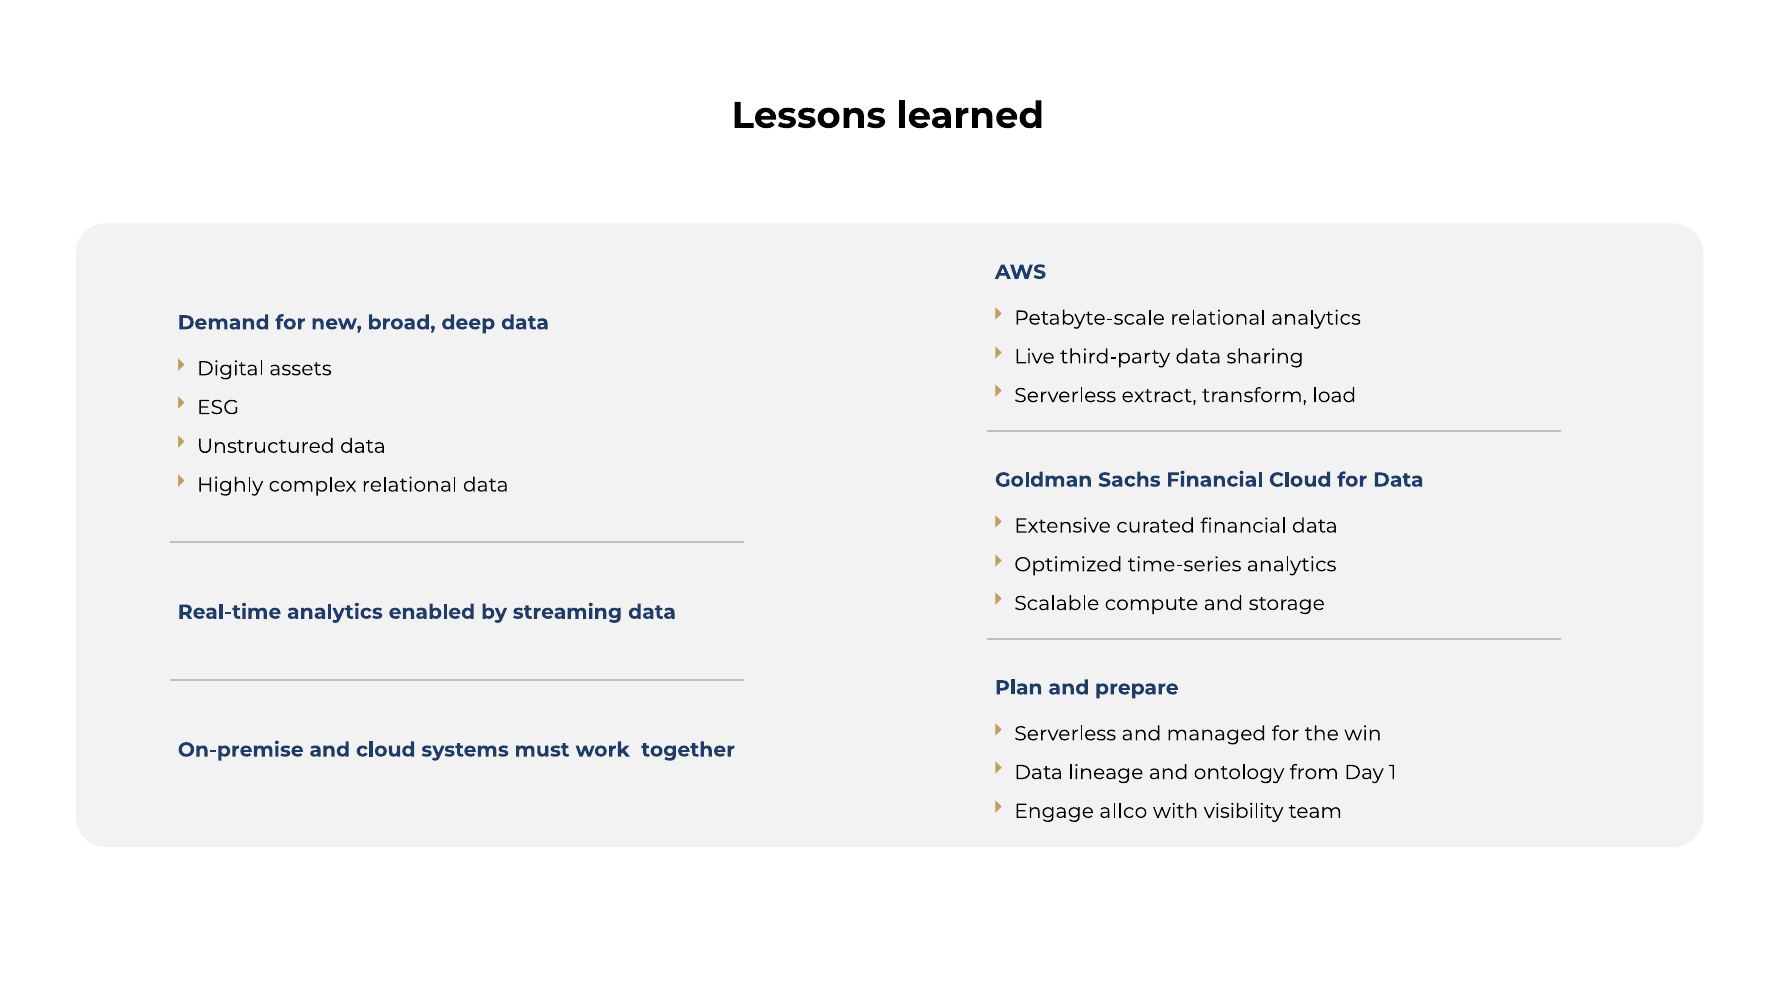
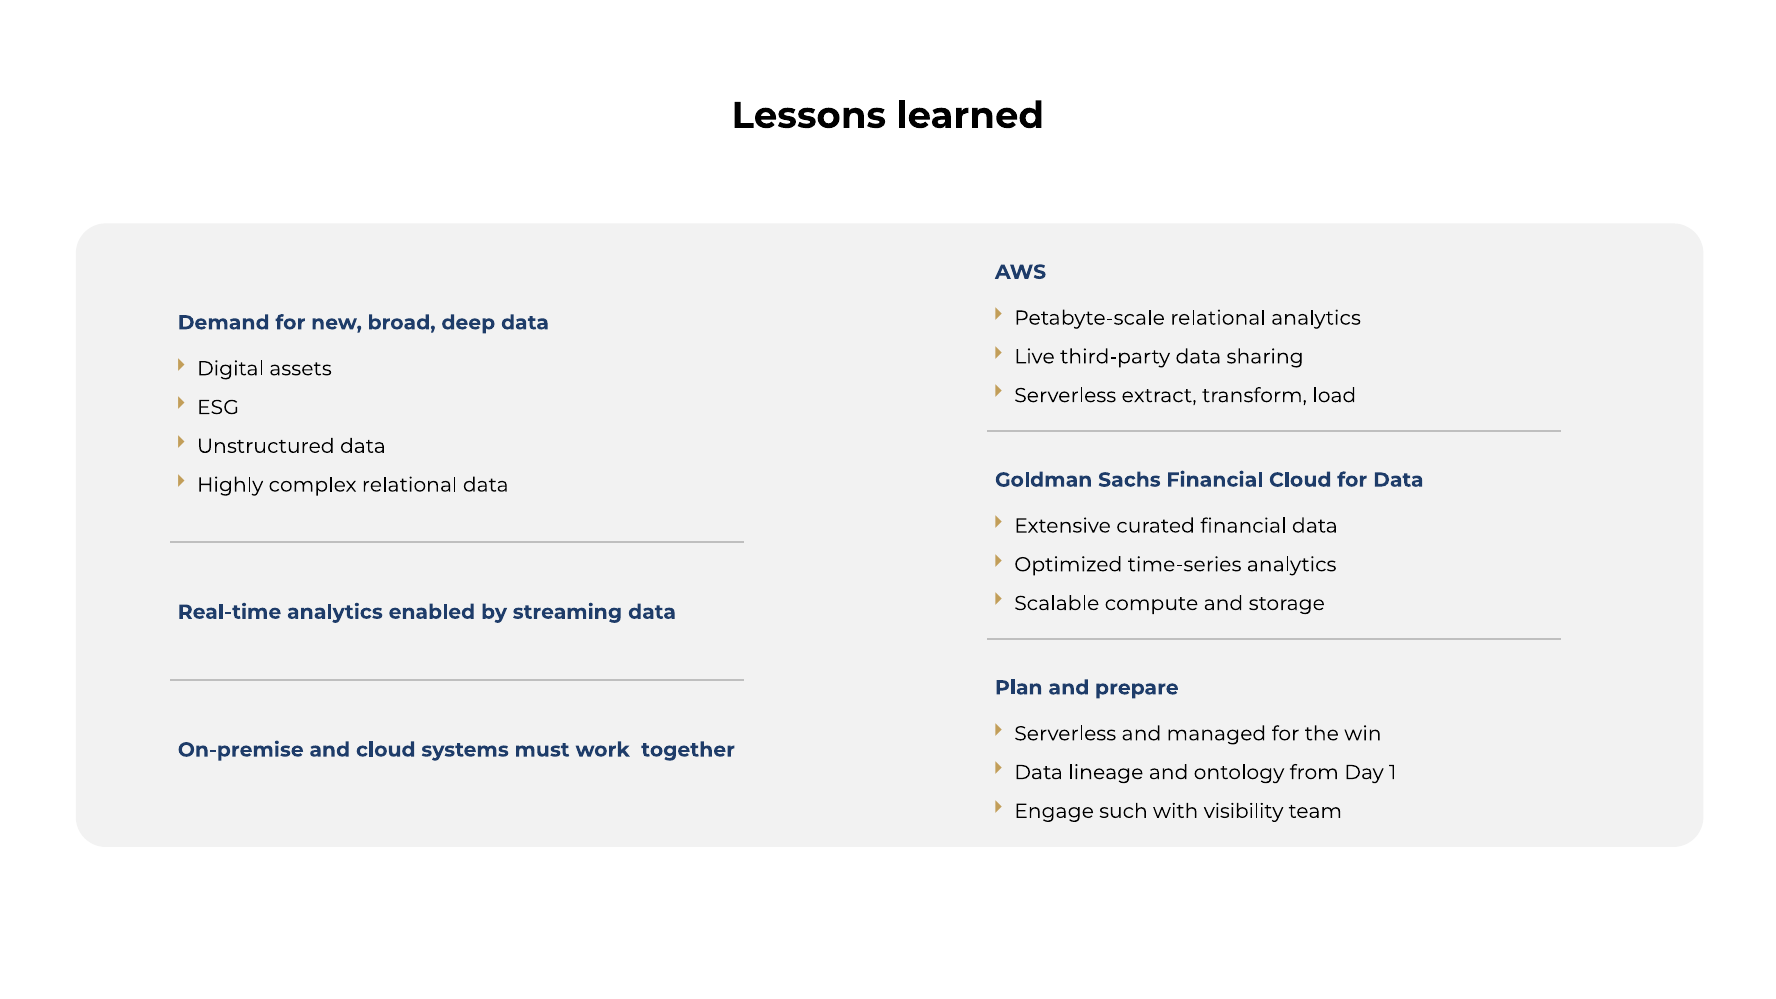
allco: allco -> such
